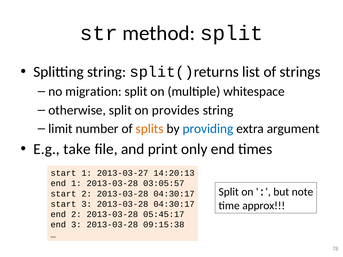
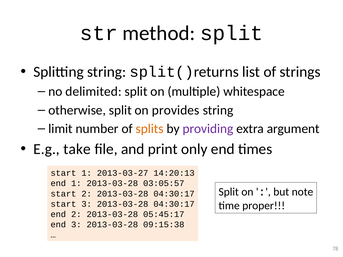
migration: migration -> delimited
providing colour: blue -> purple
approx: approx -> proper
